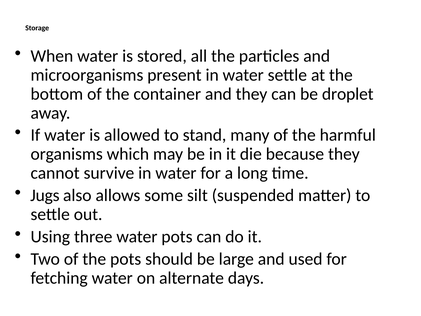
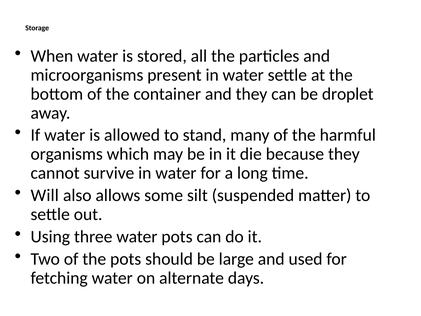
Jugs: Jugs -> Will
